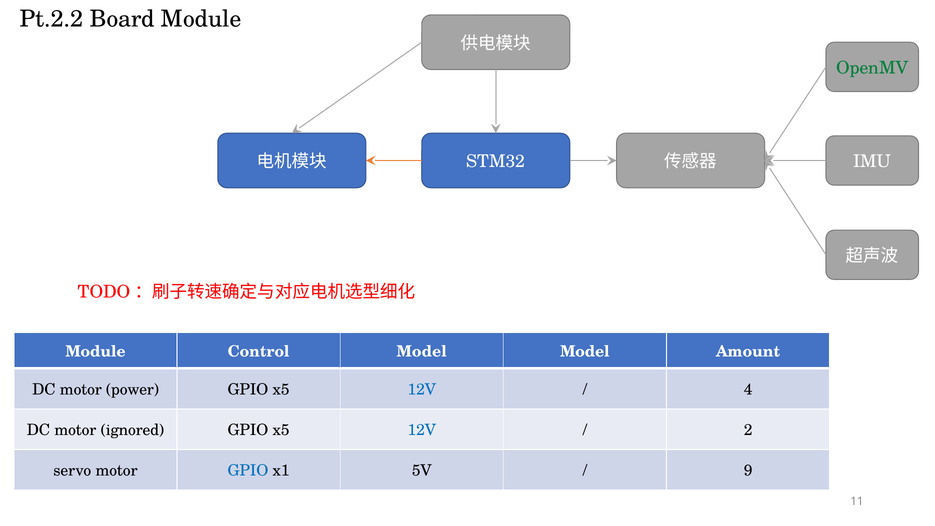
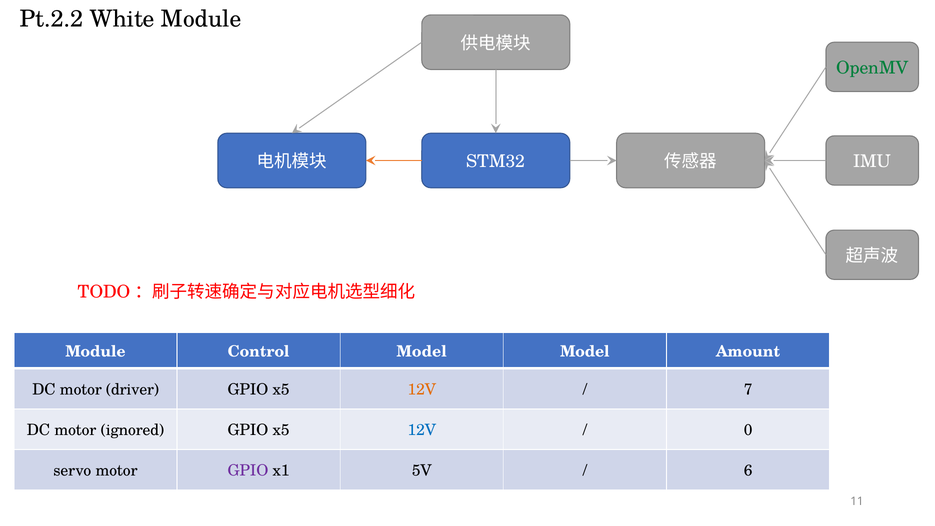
Board: Board -> White
power: power -> driver
12V at (422, 390) colour: blue -> orange
4: 4 -> 7
2: 2 -> 0
GPIO at (248, 471) colour: blue -> purple
9: 9 -> 6
